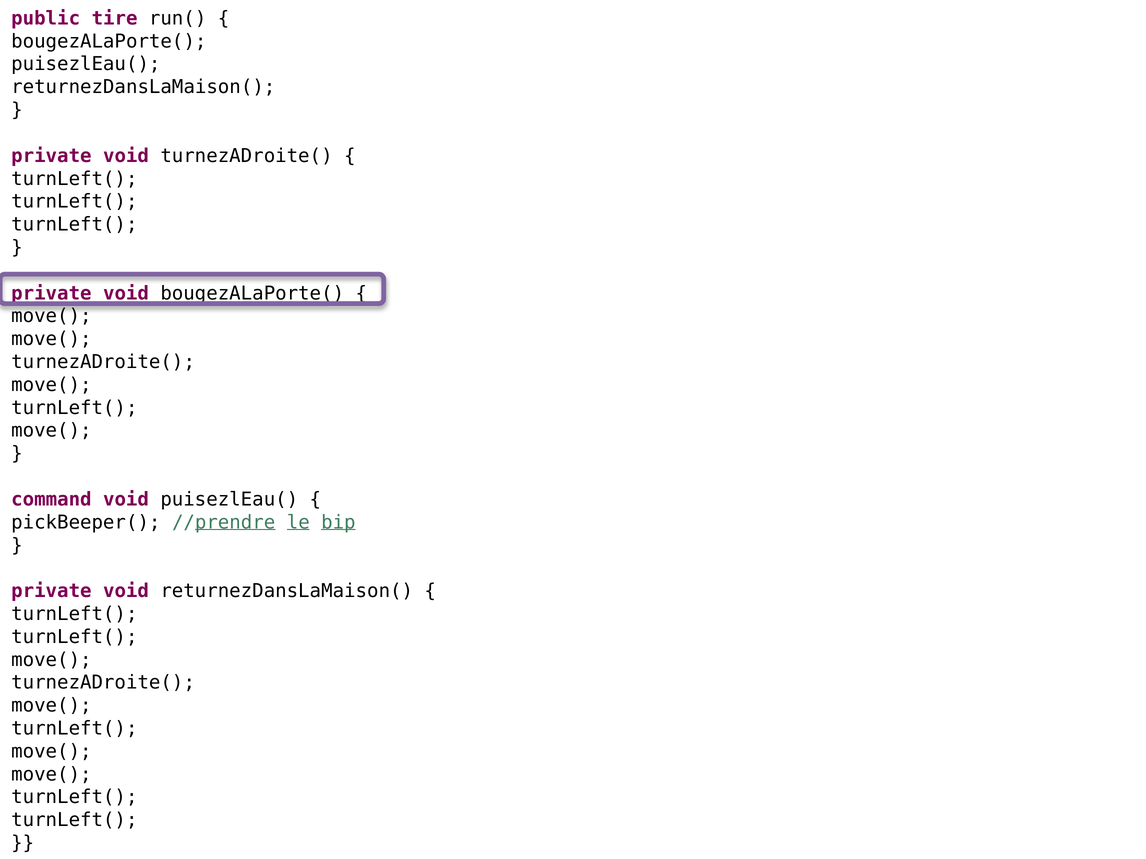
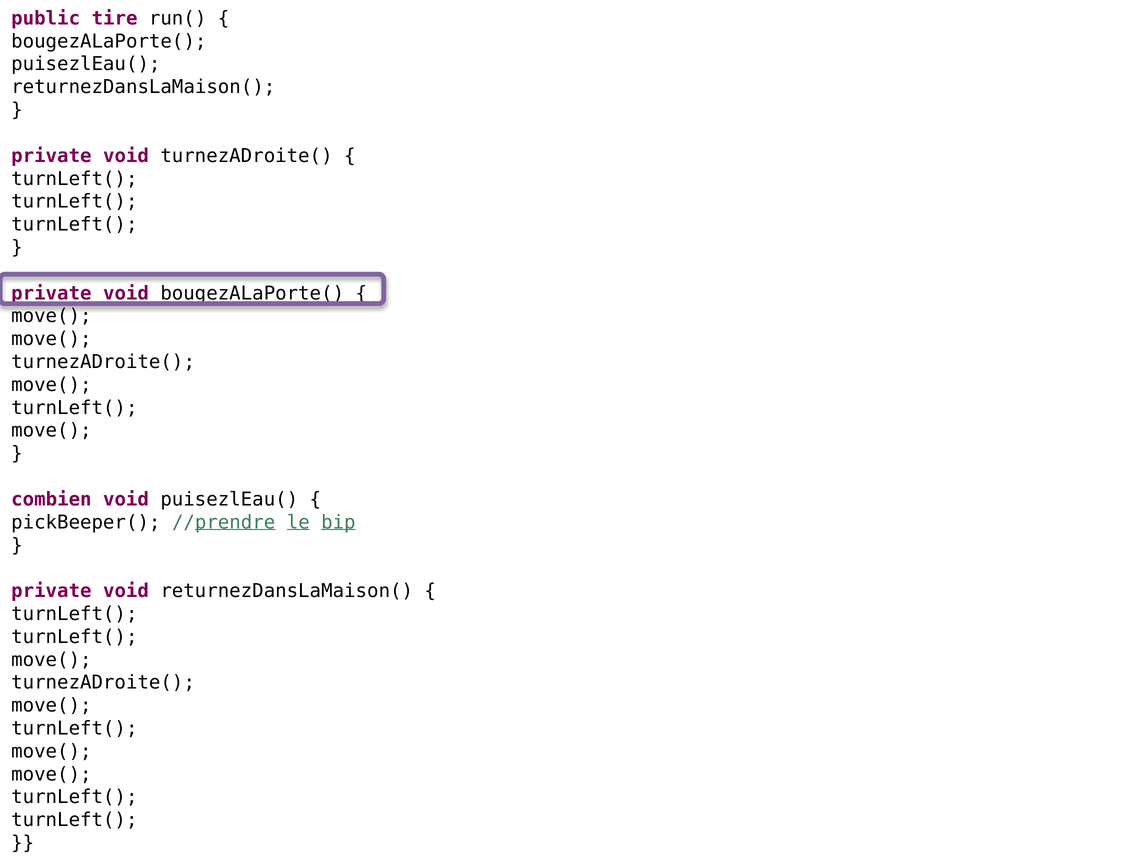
command: command -> combien
